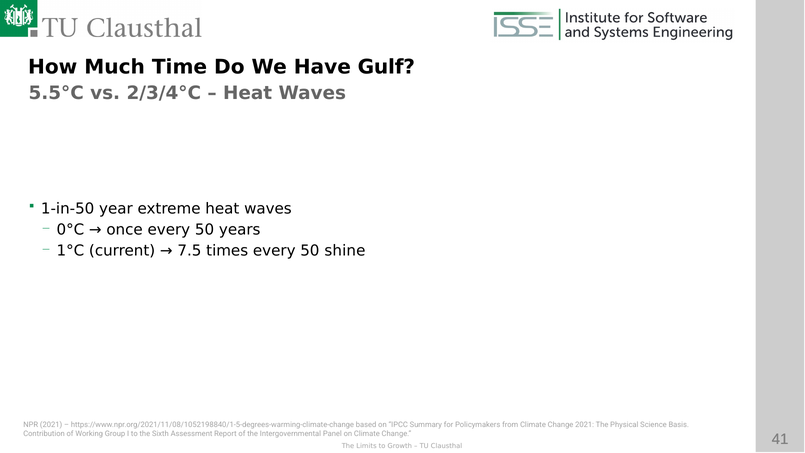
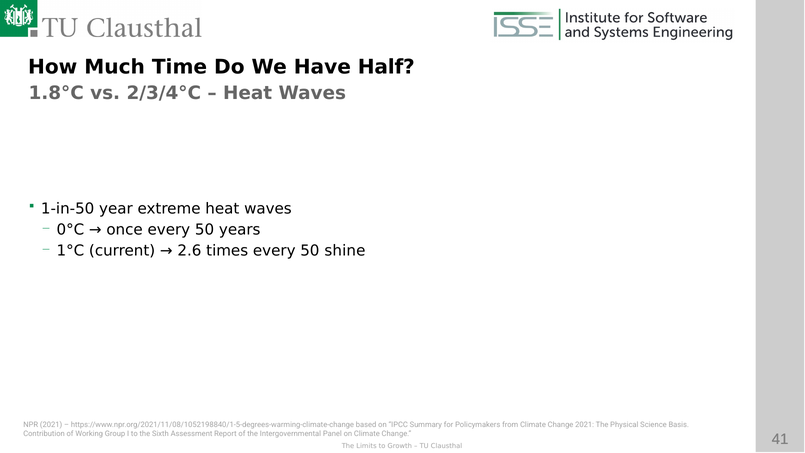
Gulf: Gulf -> Half
5.5°C: 5.5°C -> 1.8°C
7.5: 7.5 -> 2.6
